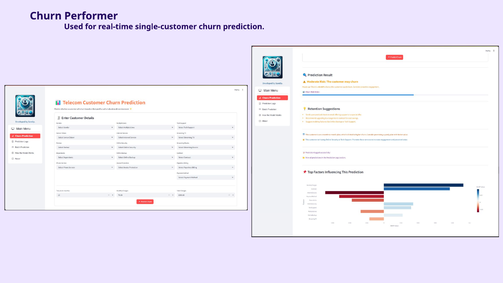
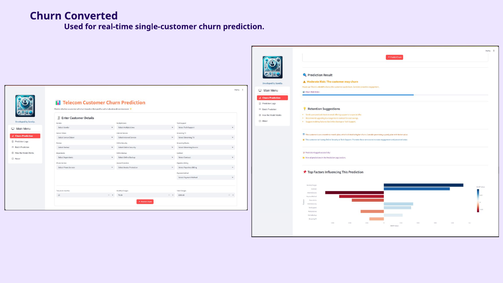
Performer: Performer -> Converted
